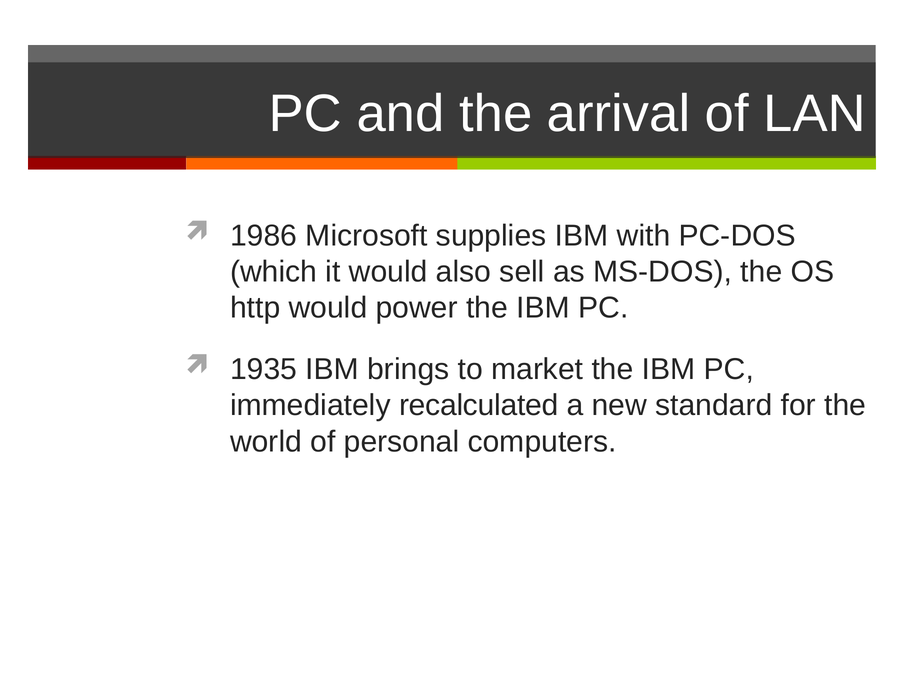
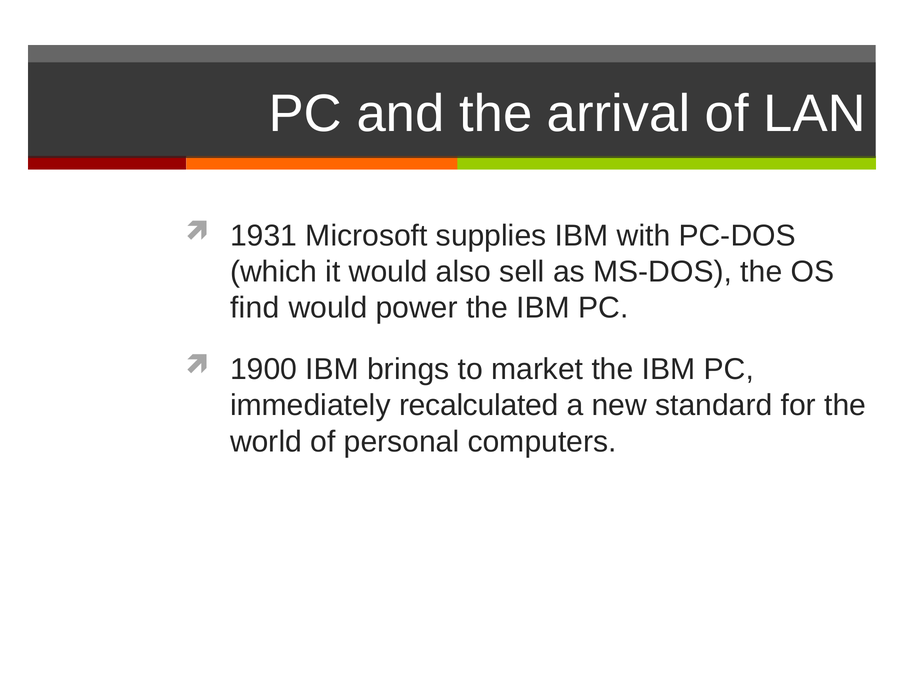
1986: 1986 -> 1931
http: http -> find
1935: 1935 -> 1900
